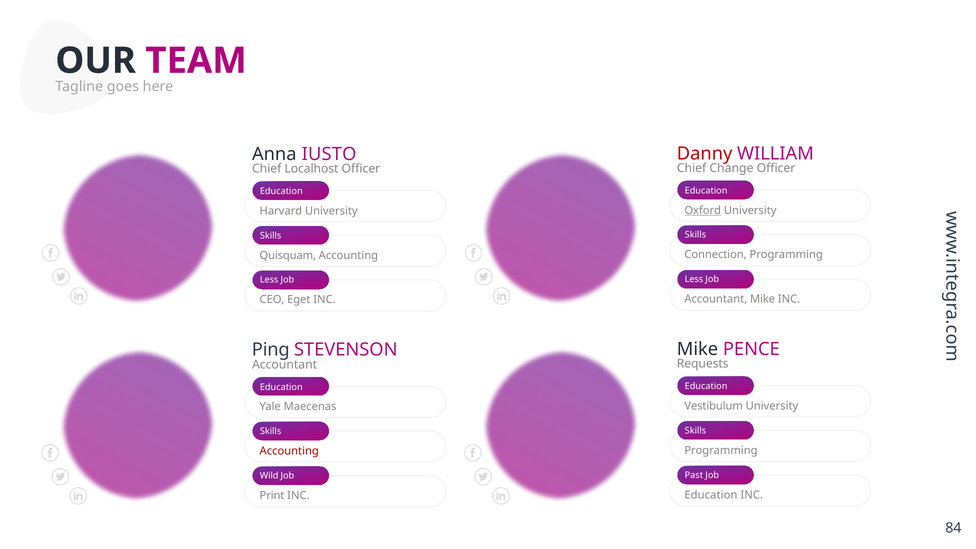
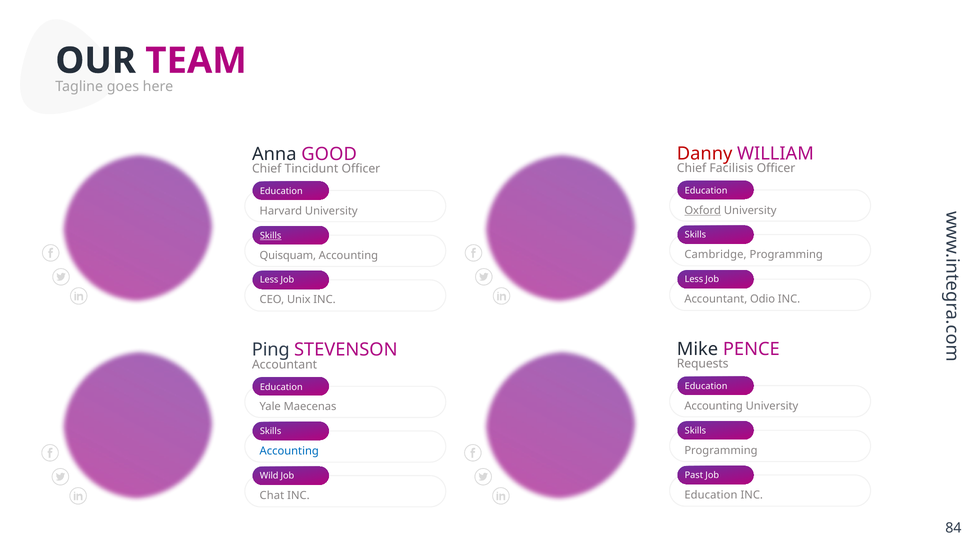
IUSTO: IUSTO -> GOOD
Change: Change -> Facilisis
Localhost: Localhost -> Tincidunt
Skills at (271, 236) underline: none -> present
Connection: Connection -> Cambridge
Accountant Mike: Mike -> Odio
Eget: Eget -> Unix
Vestibulum at (714, 406): Vestibulum -> Accounting
Accounting at (289, 451) colour: red -> blue
Print: Print -> Chat
